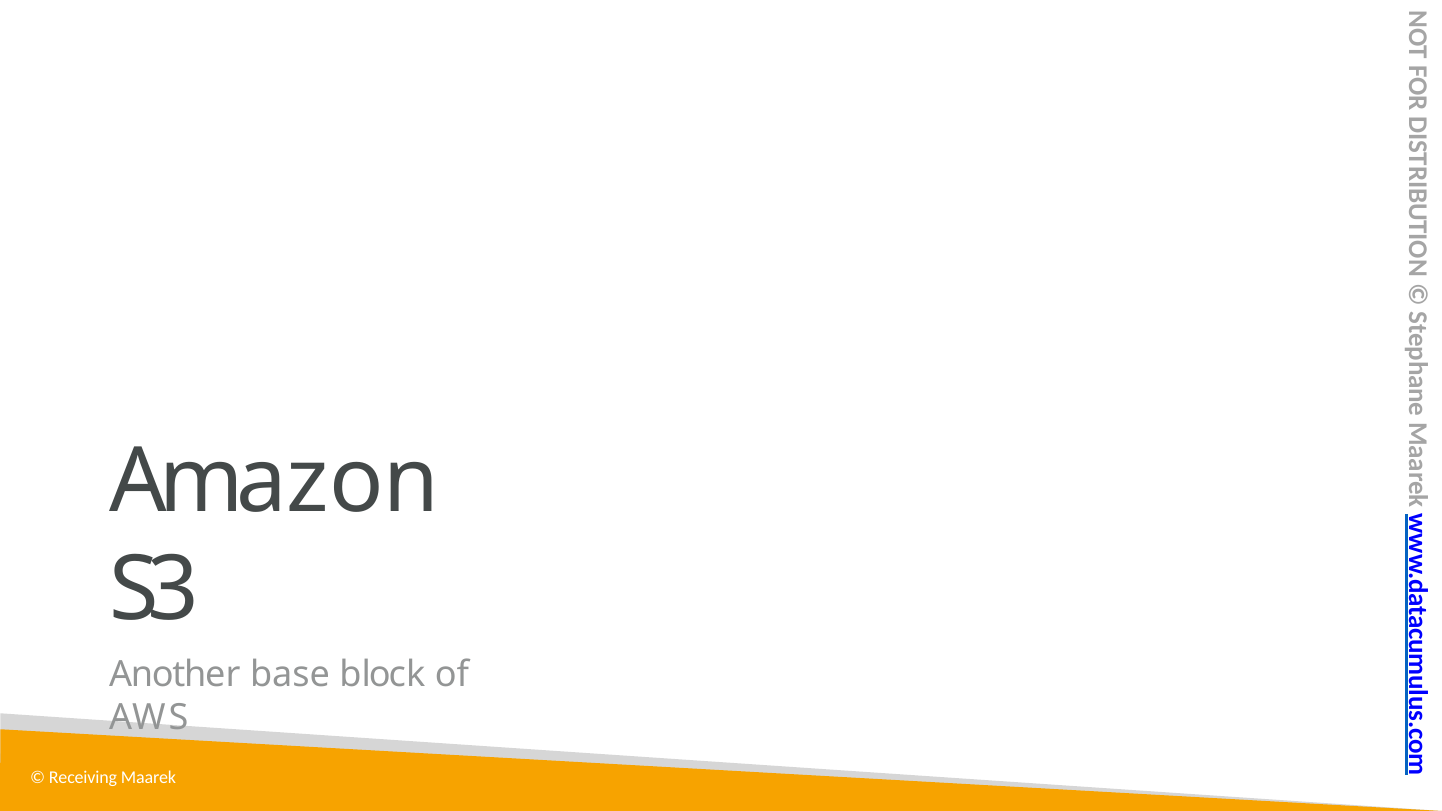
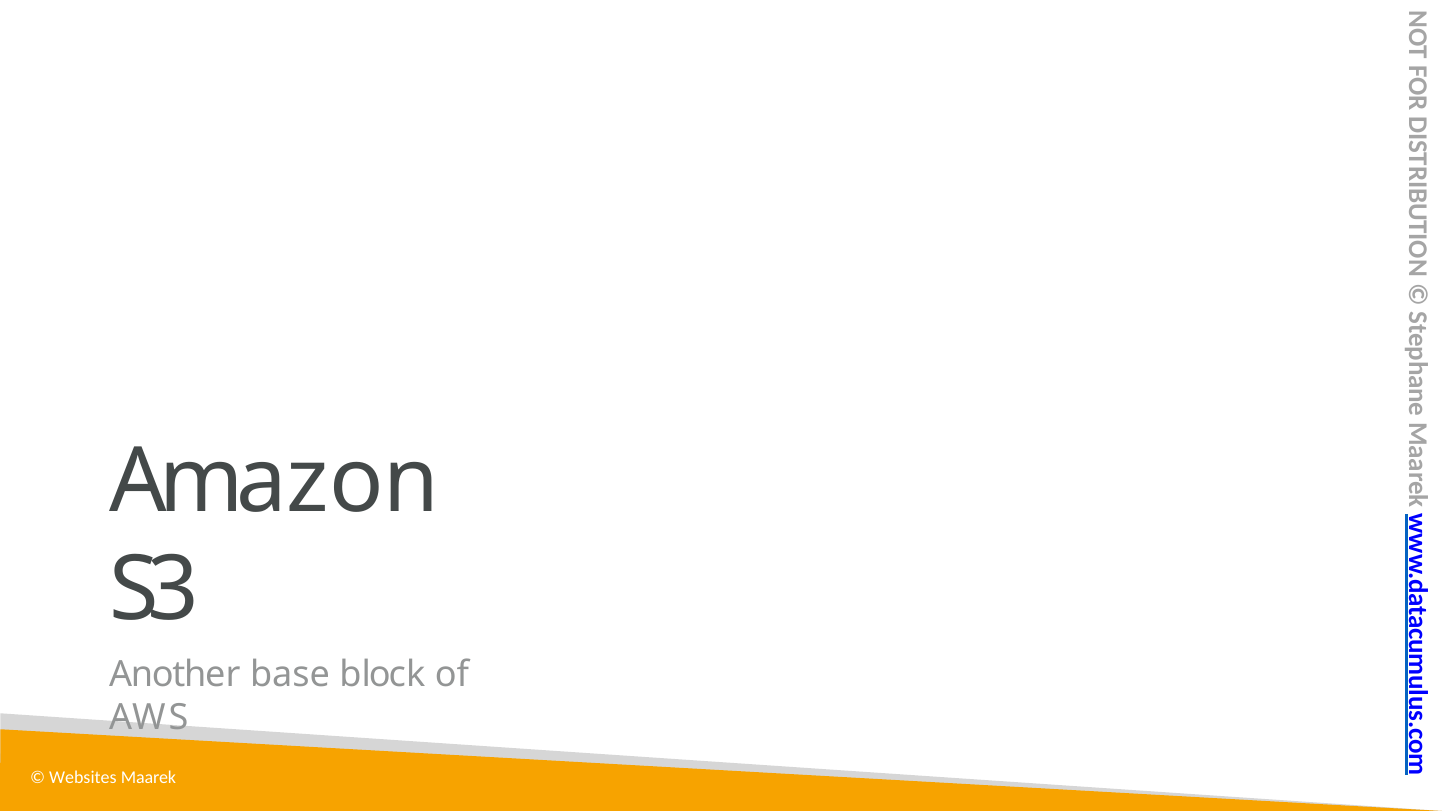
Receiving: Receiving -> Websites
